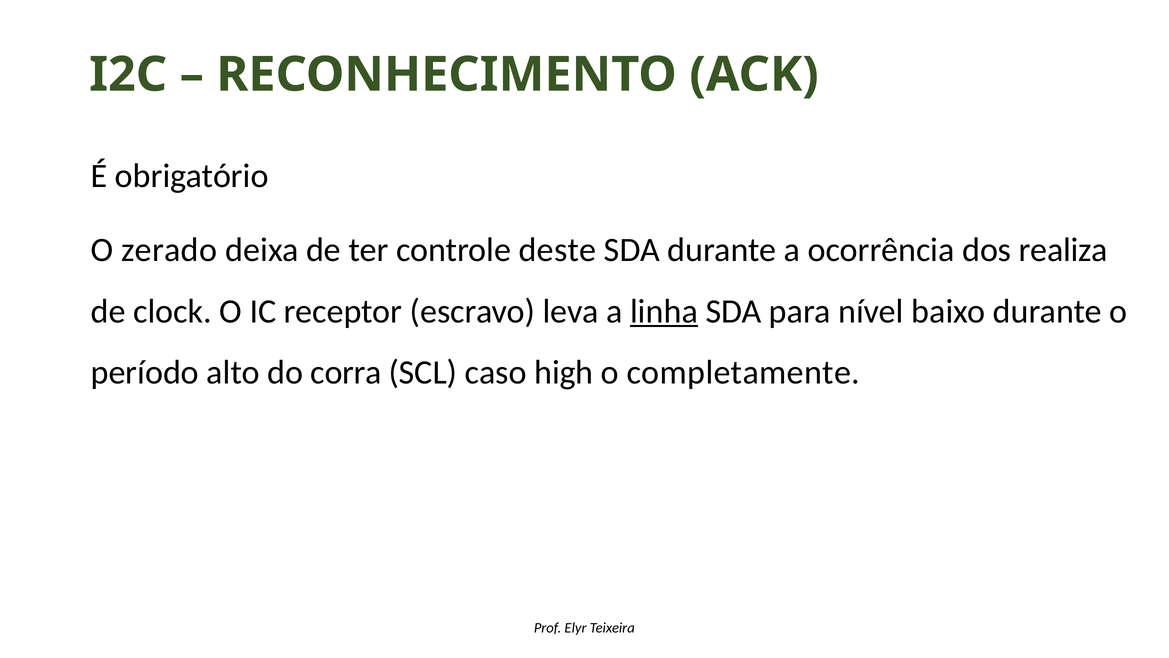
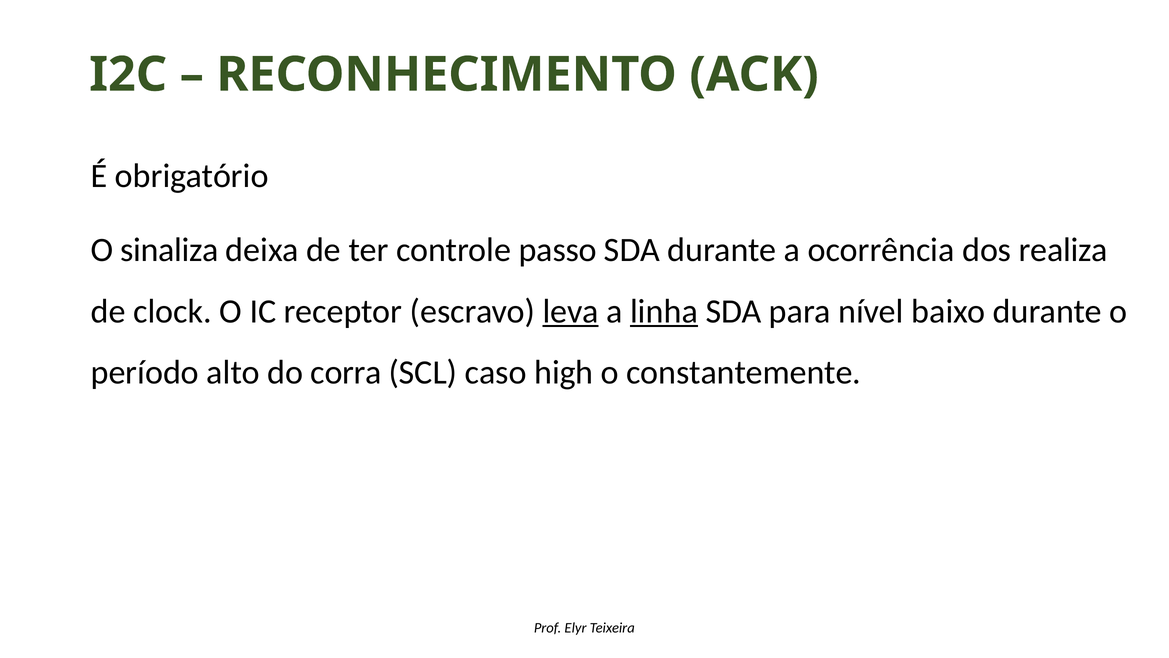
zerado: zerado -> sinaliza
deste: deste -> passo
leva underline: none -> present
completamente: completamente -> constantemente
